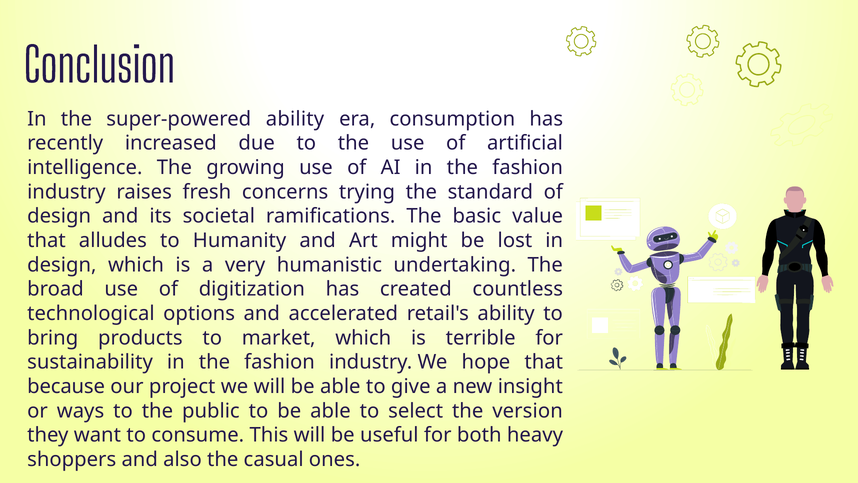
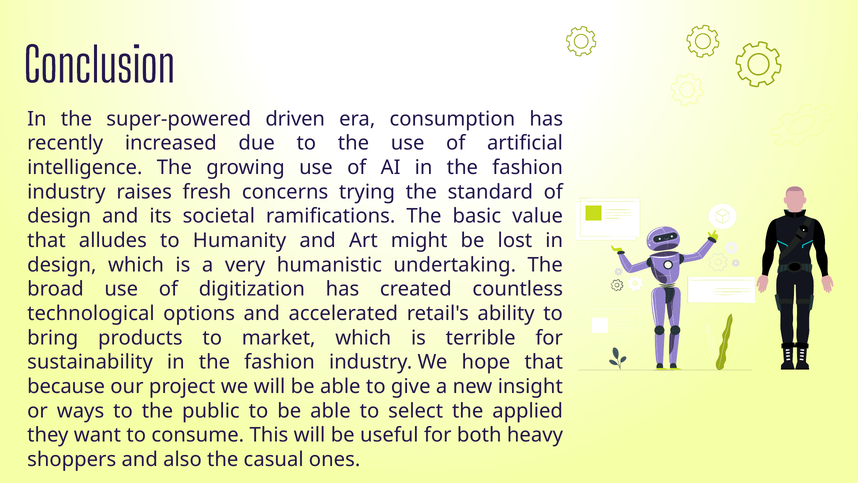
super-powered ability: ability -> driven
version: version -> applied
